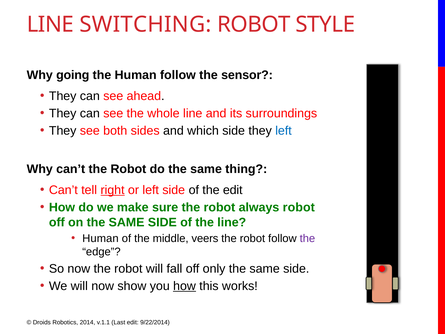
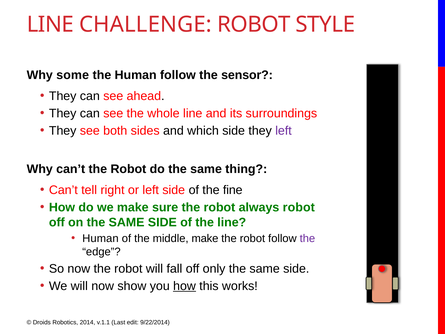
SWITCHING: SWITCHING -> CHALLENGE
going: going -> some
left at (283, 131) colour: blue -> purple
right underline: present -> none
the edit: edit -> fine
middle veers: veers -> make
